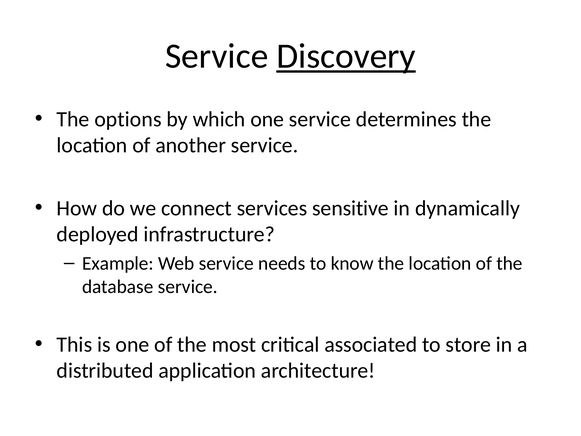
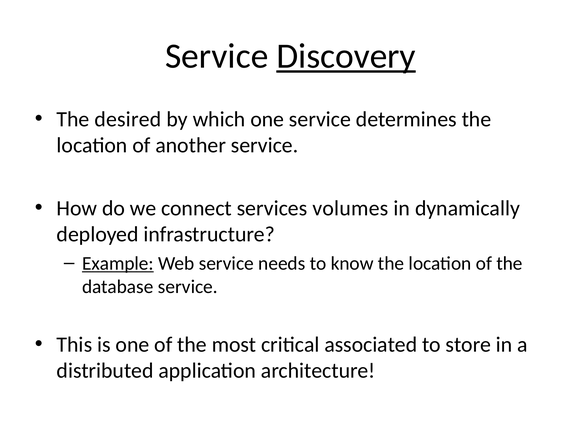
options: options -> desired
sensitive: sensitive -> volumes
Example underline: none -> present
